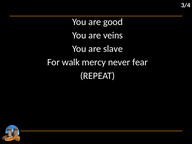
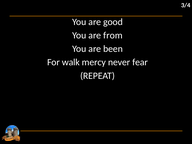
veins: veins -> from
slave: slave -> been
